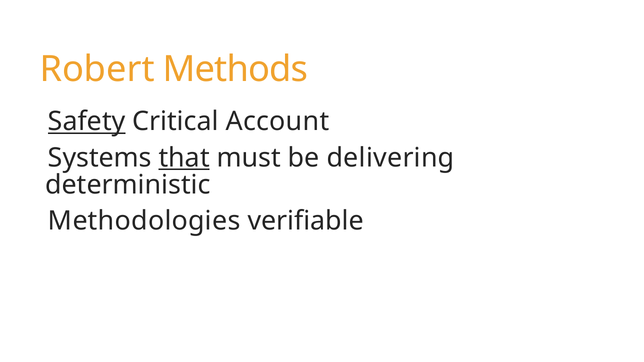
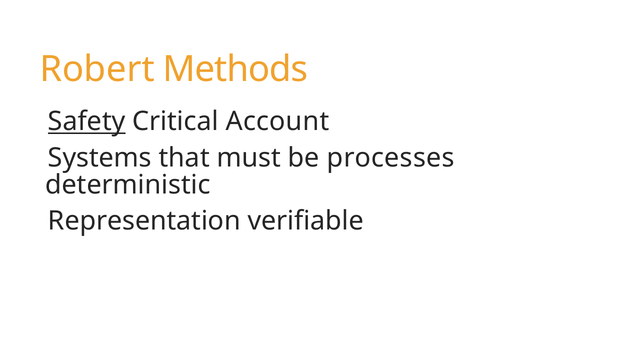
that underline: present -> none
delivering: delivering -> processes
Methodologies: Methodologies -> Representation
